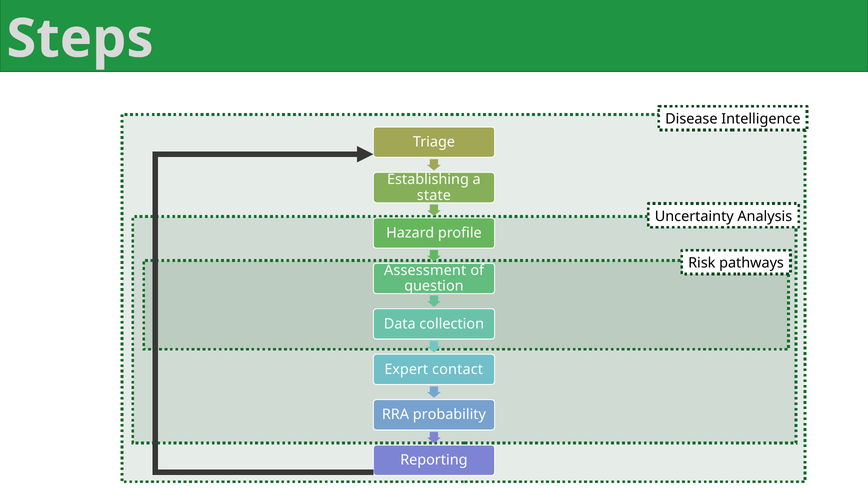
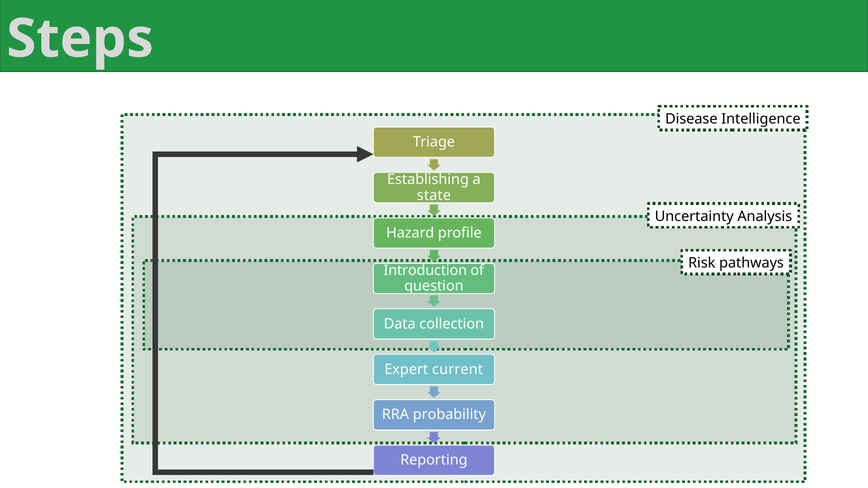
Assessment: Assessment -> Introduction
contact: contact -> current
